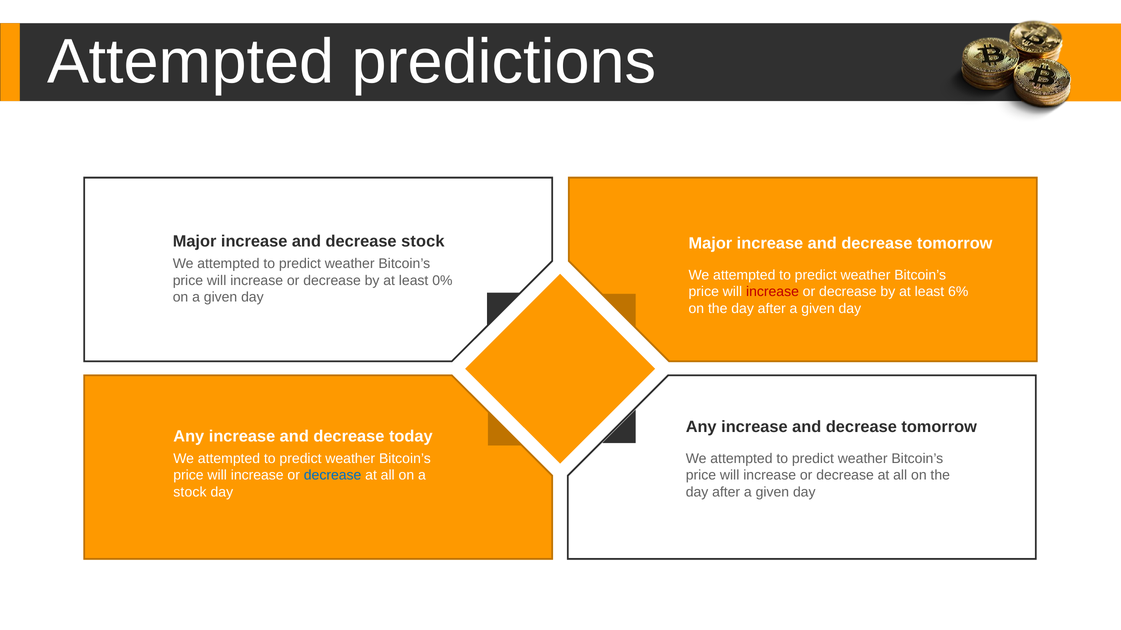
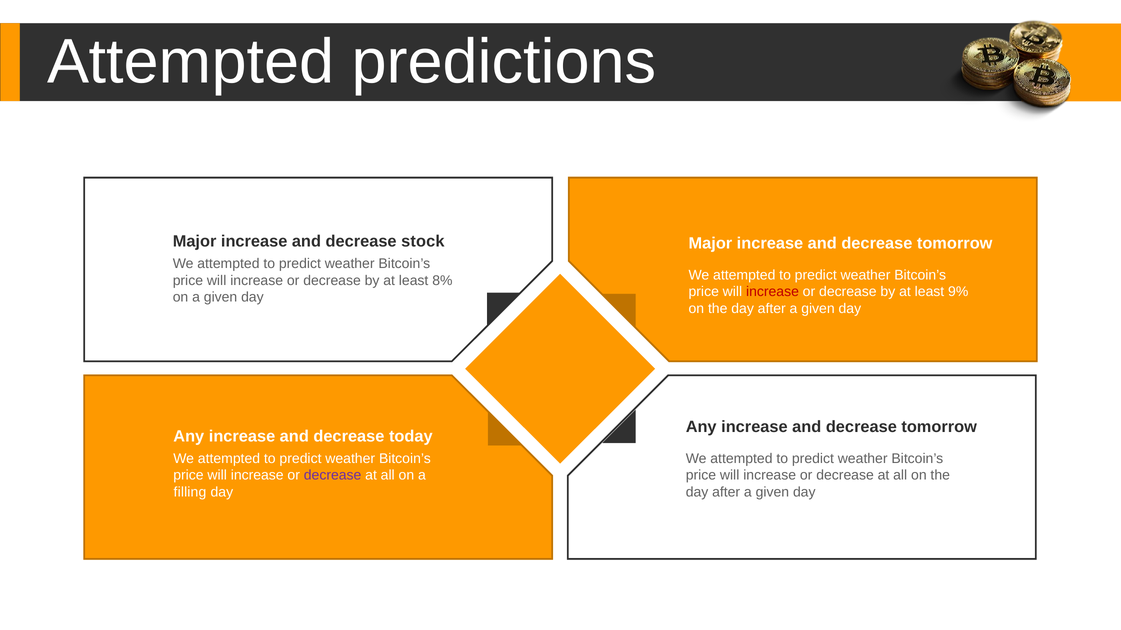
0%: 0% -> 8%
6%: 6% -> 9%
decrease at (333, 476) colour: blue -> purple
stock at (190, 492): stock -> filling
